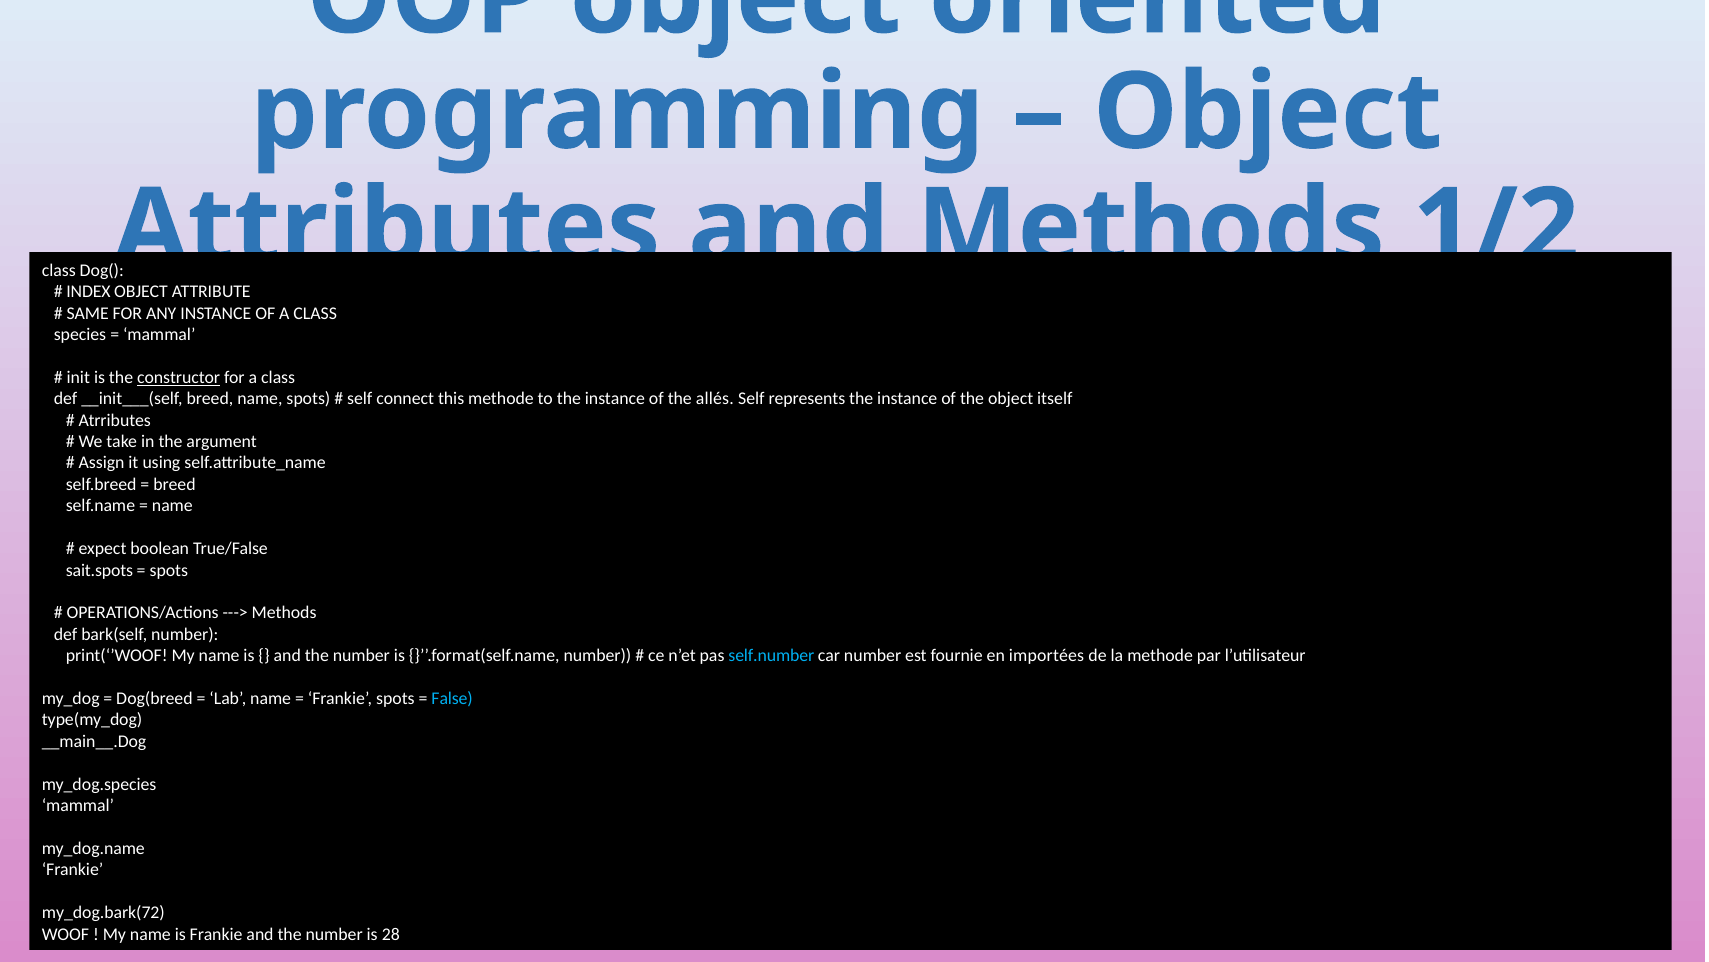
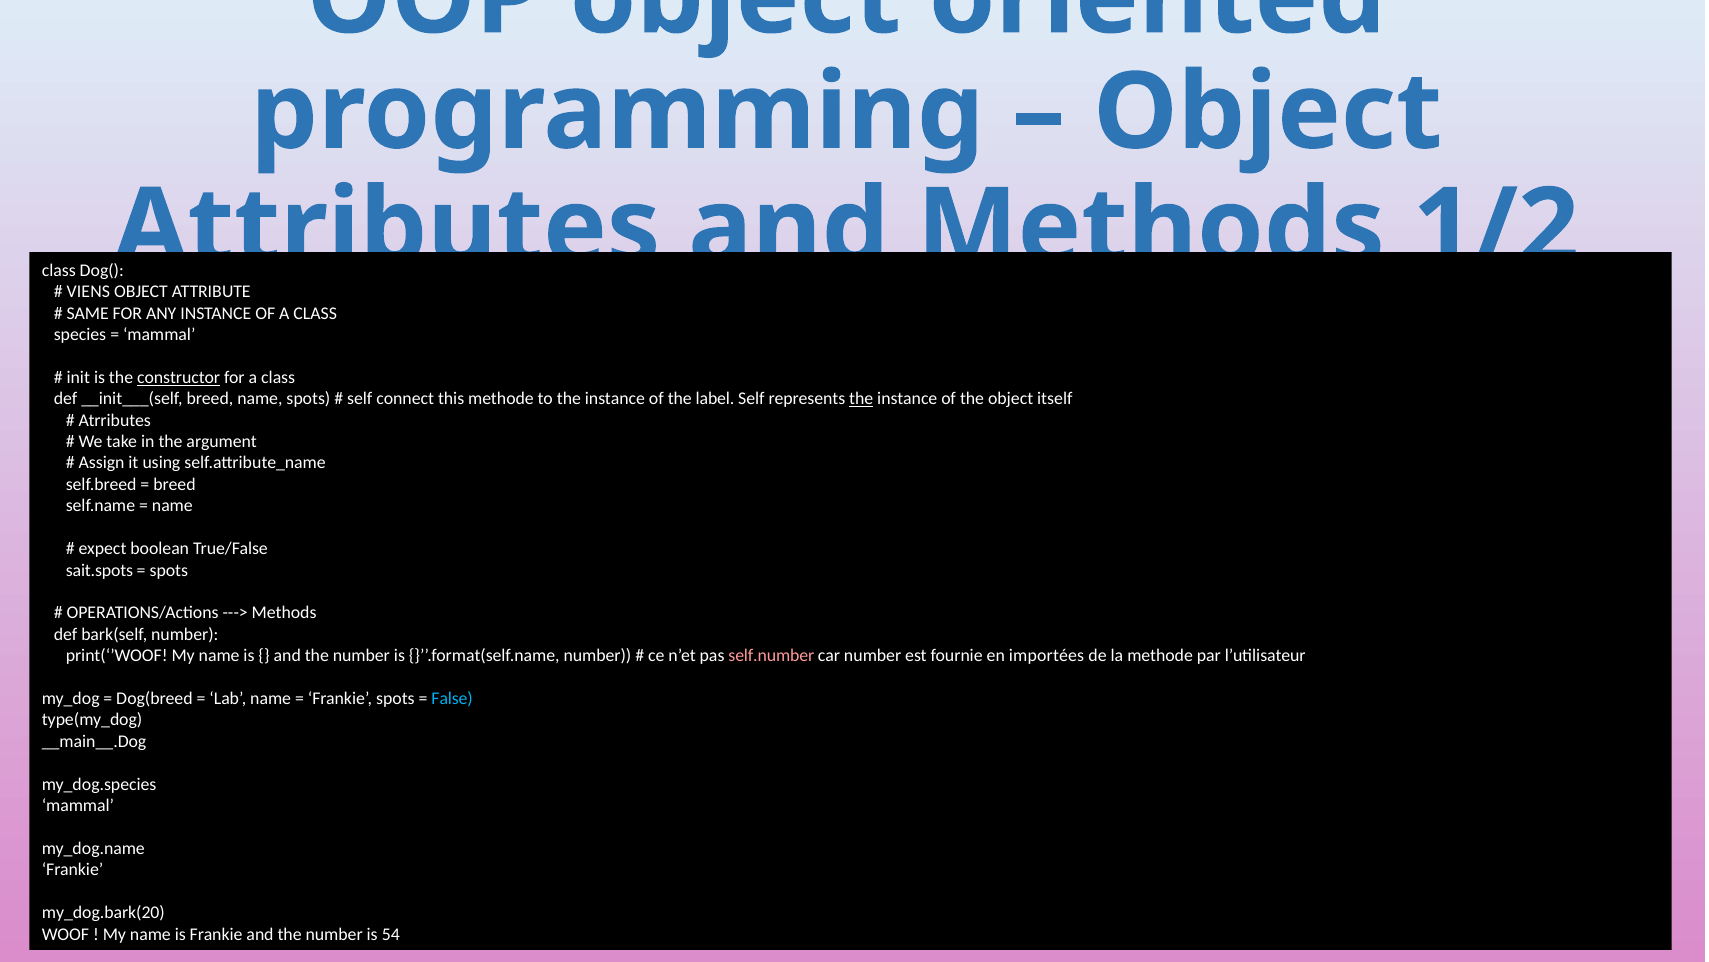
INDEX: INDEX -> VIENS
allés: allés -> label
the at (861, 399) underline: none -> present
self.number colour: light blue -> pink
my_dog.bark(72: my_dog.bark(72 -> my_dog.bark(20
28: 28 -> 54
